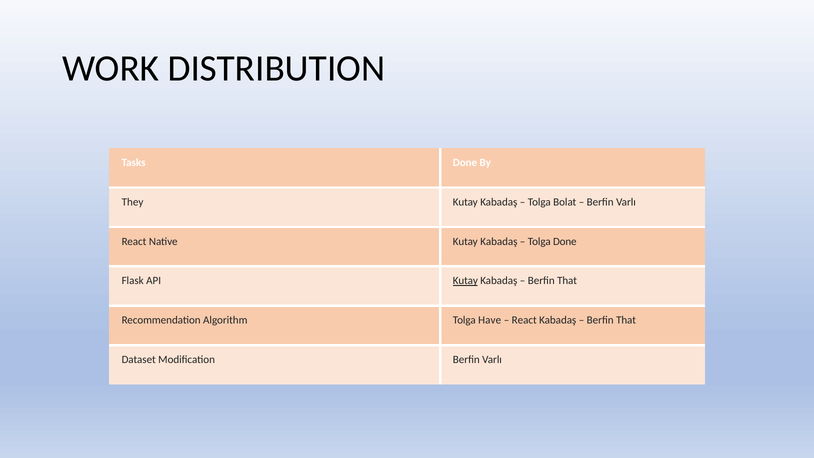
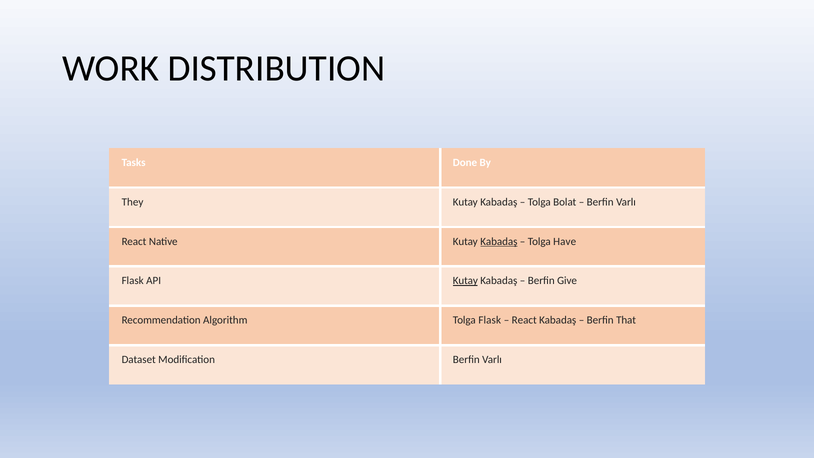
Kabadaş at (499, 241) underline: none -> present
Tolga Done: Done -> Have
That at (567, 281): That -> Give
Tolga Have: Have -> Flask
